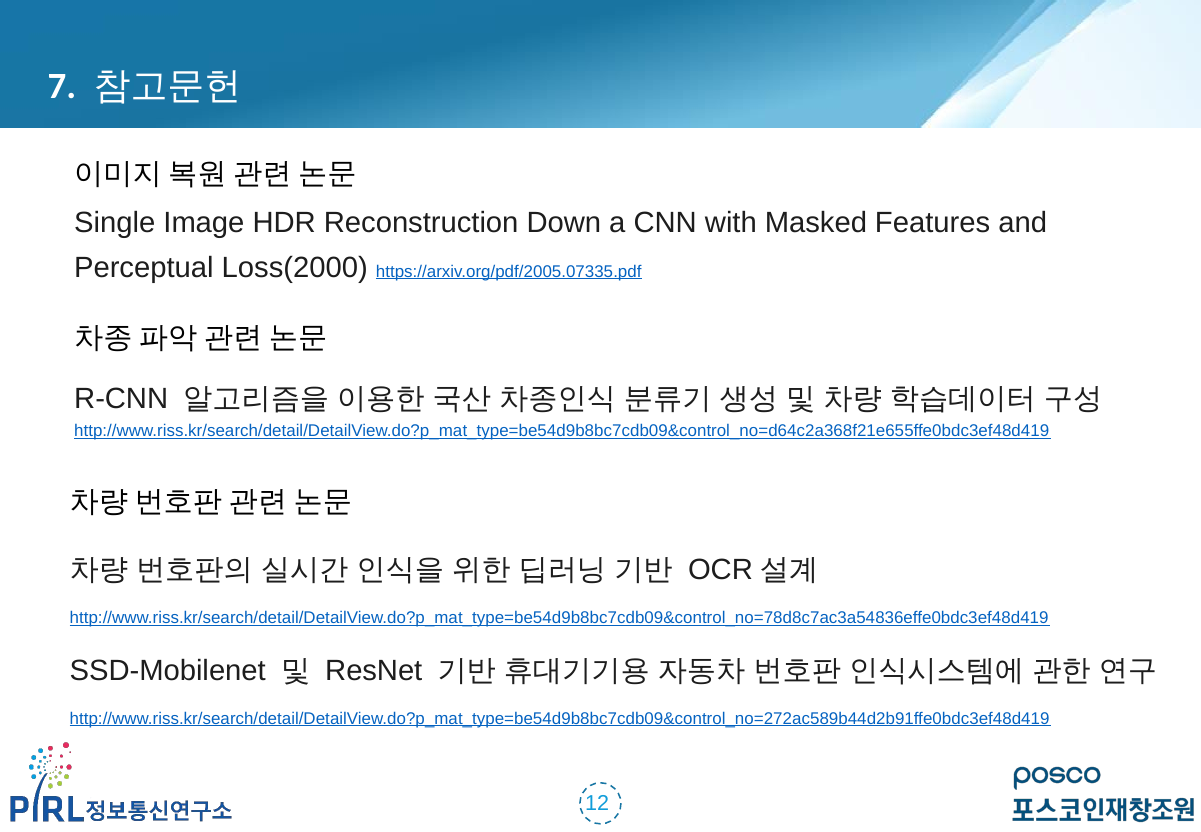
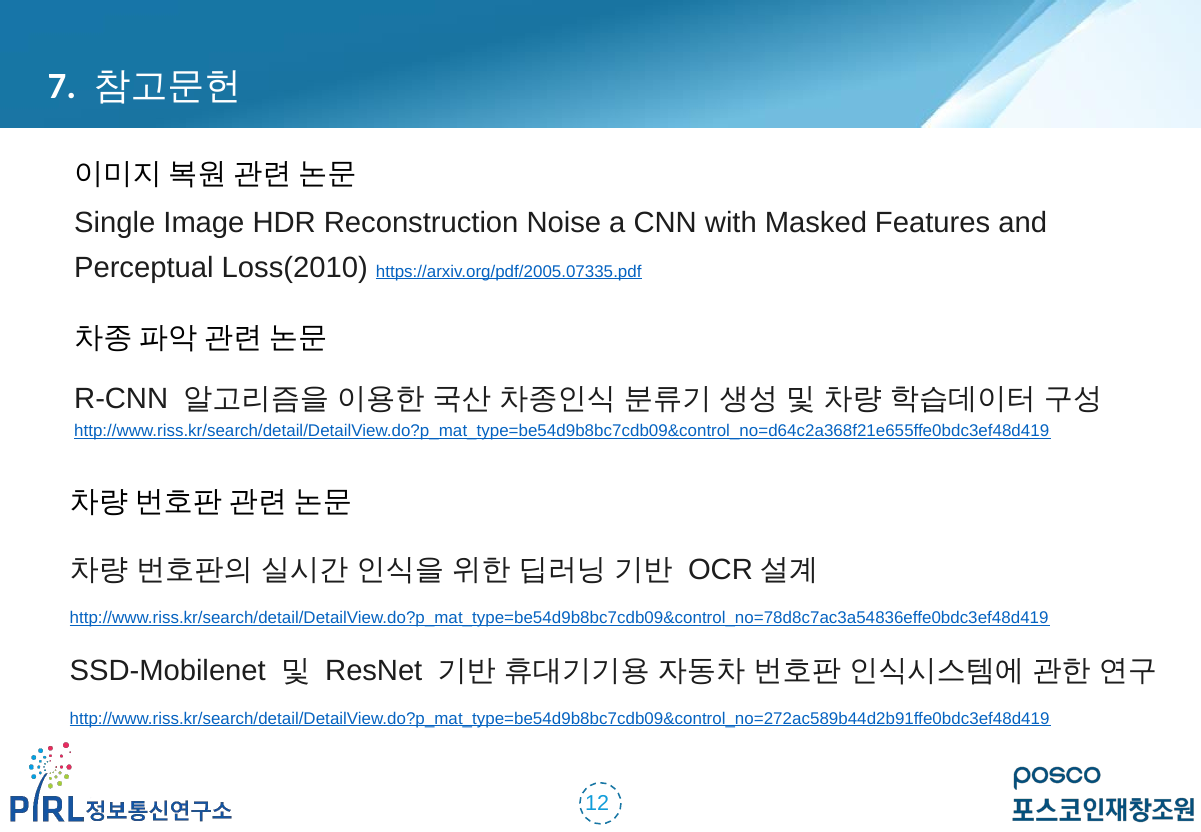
Down: Down -> Noise
Loss(2000: Loss(2000 -> Loss(2010
